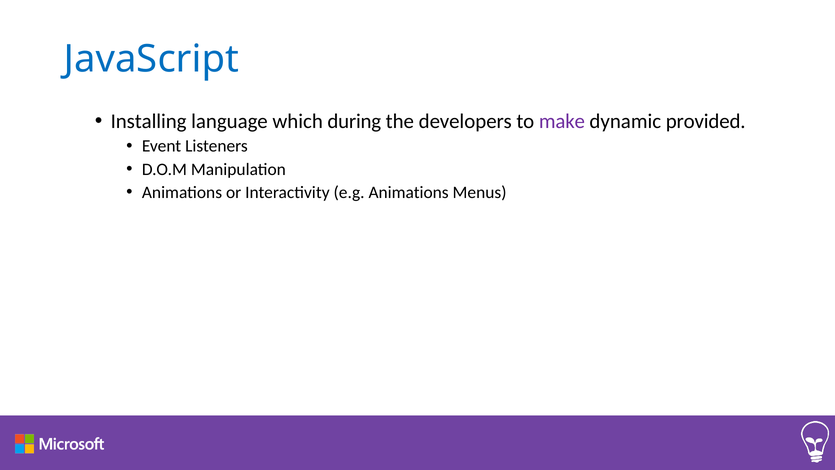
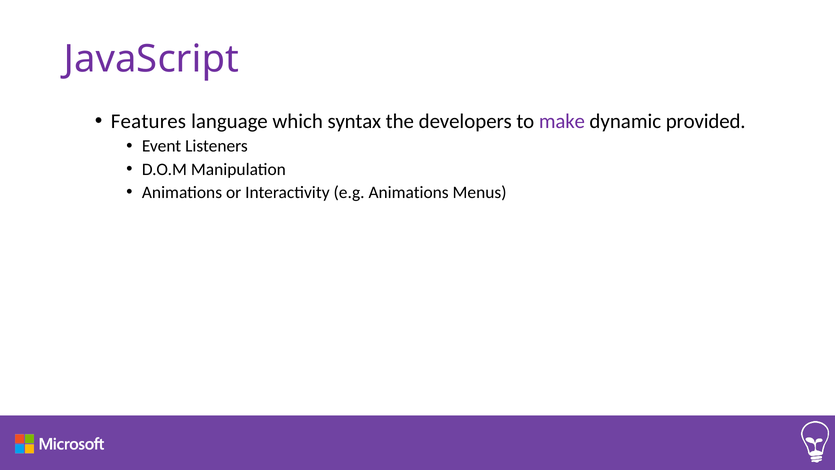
JavaScript colour: blue -> purple
Installing: Installing -> Features
during: during -> syntax
